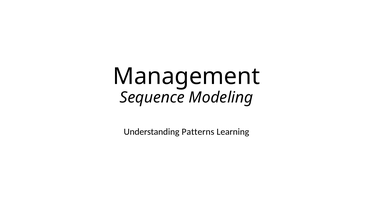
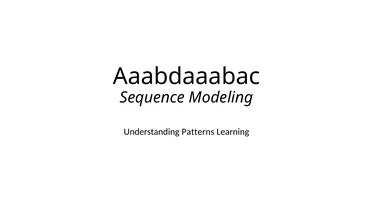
Management: Management -> Aaabdaaabac
